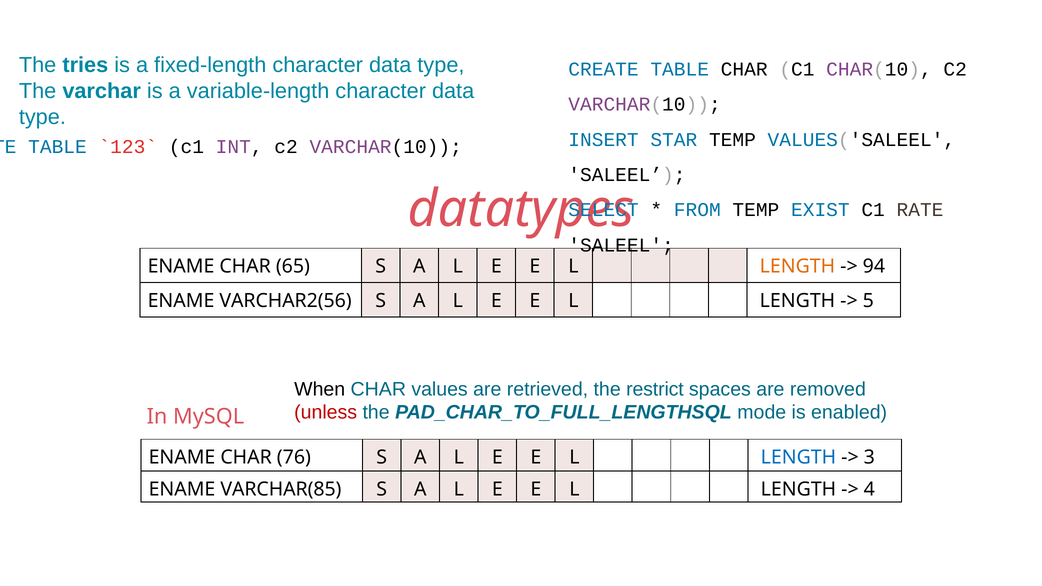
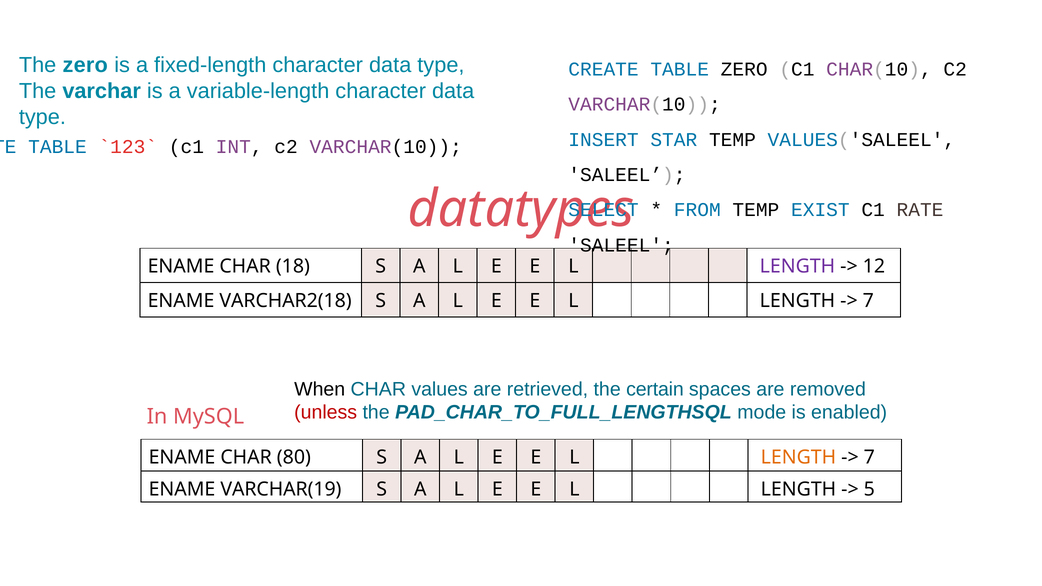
The tries: tries -> zero
TABLE CHAR: CHAR -> ZERO
65: 65 -> 18
LENGTH at (797, 267) colour: orange -> purple
94: 94 -> 12
VARCHAR2(56: VARCHAR2(56 -> VARCHAR2(18
5 at (868, 301): 5 -> 7
restrict: restrict -> certain
76: 76 -> 80
LENGTH at (798, 458) colour: blue -> orange
3 at (869, 458): 3 -> 7
VARCHAR(85: VARCHAR(85 -> VARCHAR(19
4: 4 -> 5
